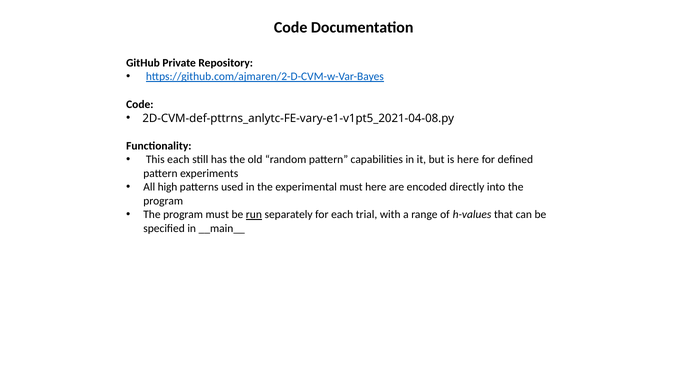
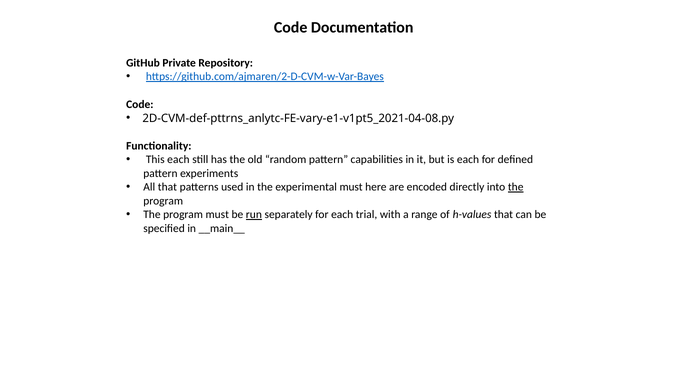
is here: here -> each
All high: high -> that
the at (516, 187) underline: none -> present
